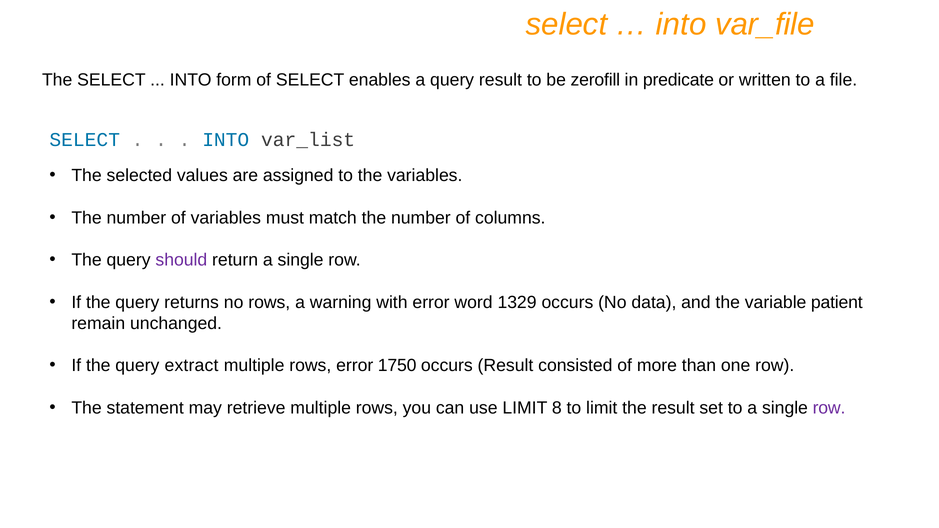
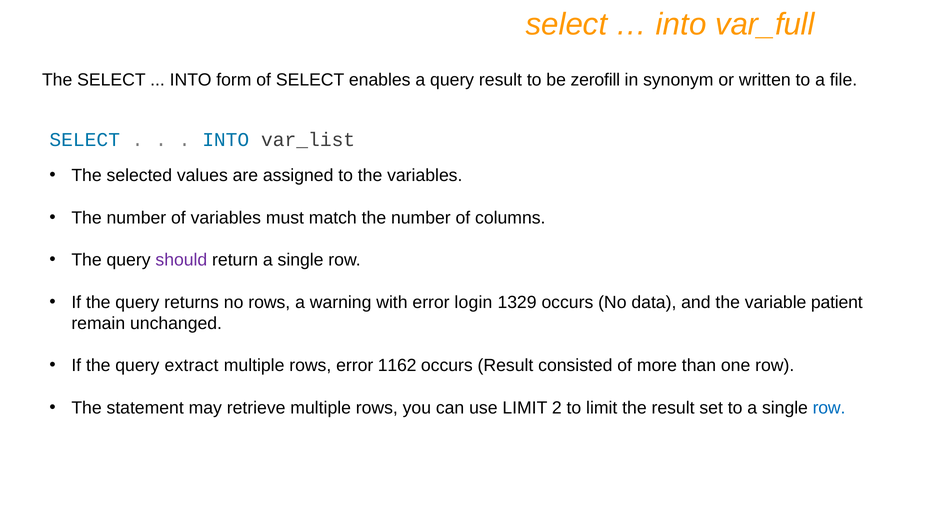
var_file: var_file -> var_full
predicate: predicate -> synonym
word: word -> login
1750: 1750 -> 1162
8: 8 -> 2
row at (829, 408) colour: purple -> blue
